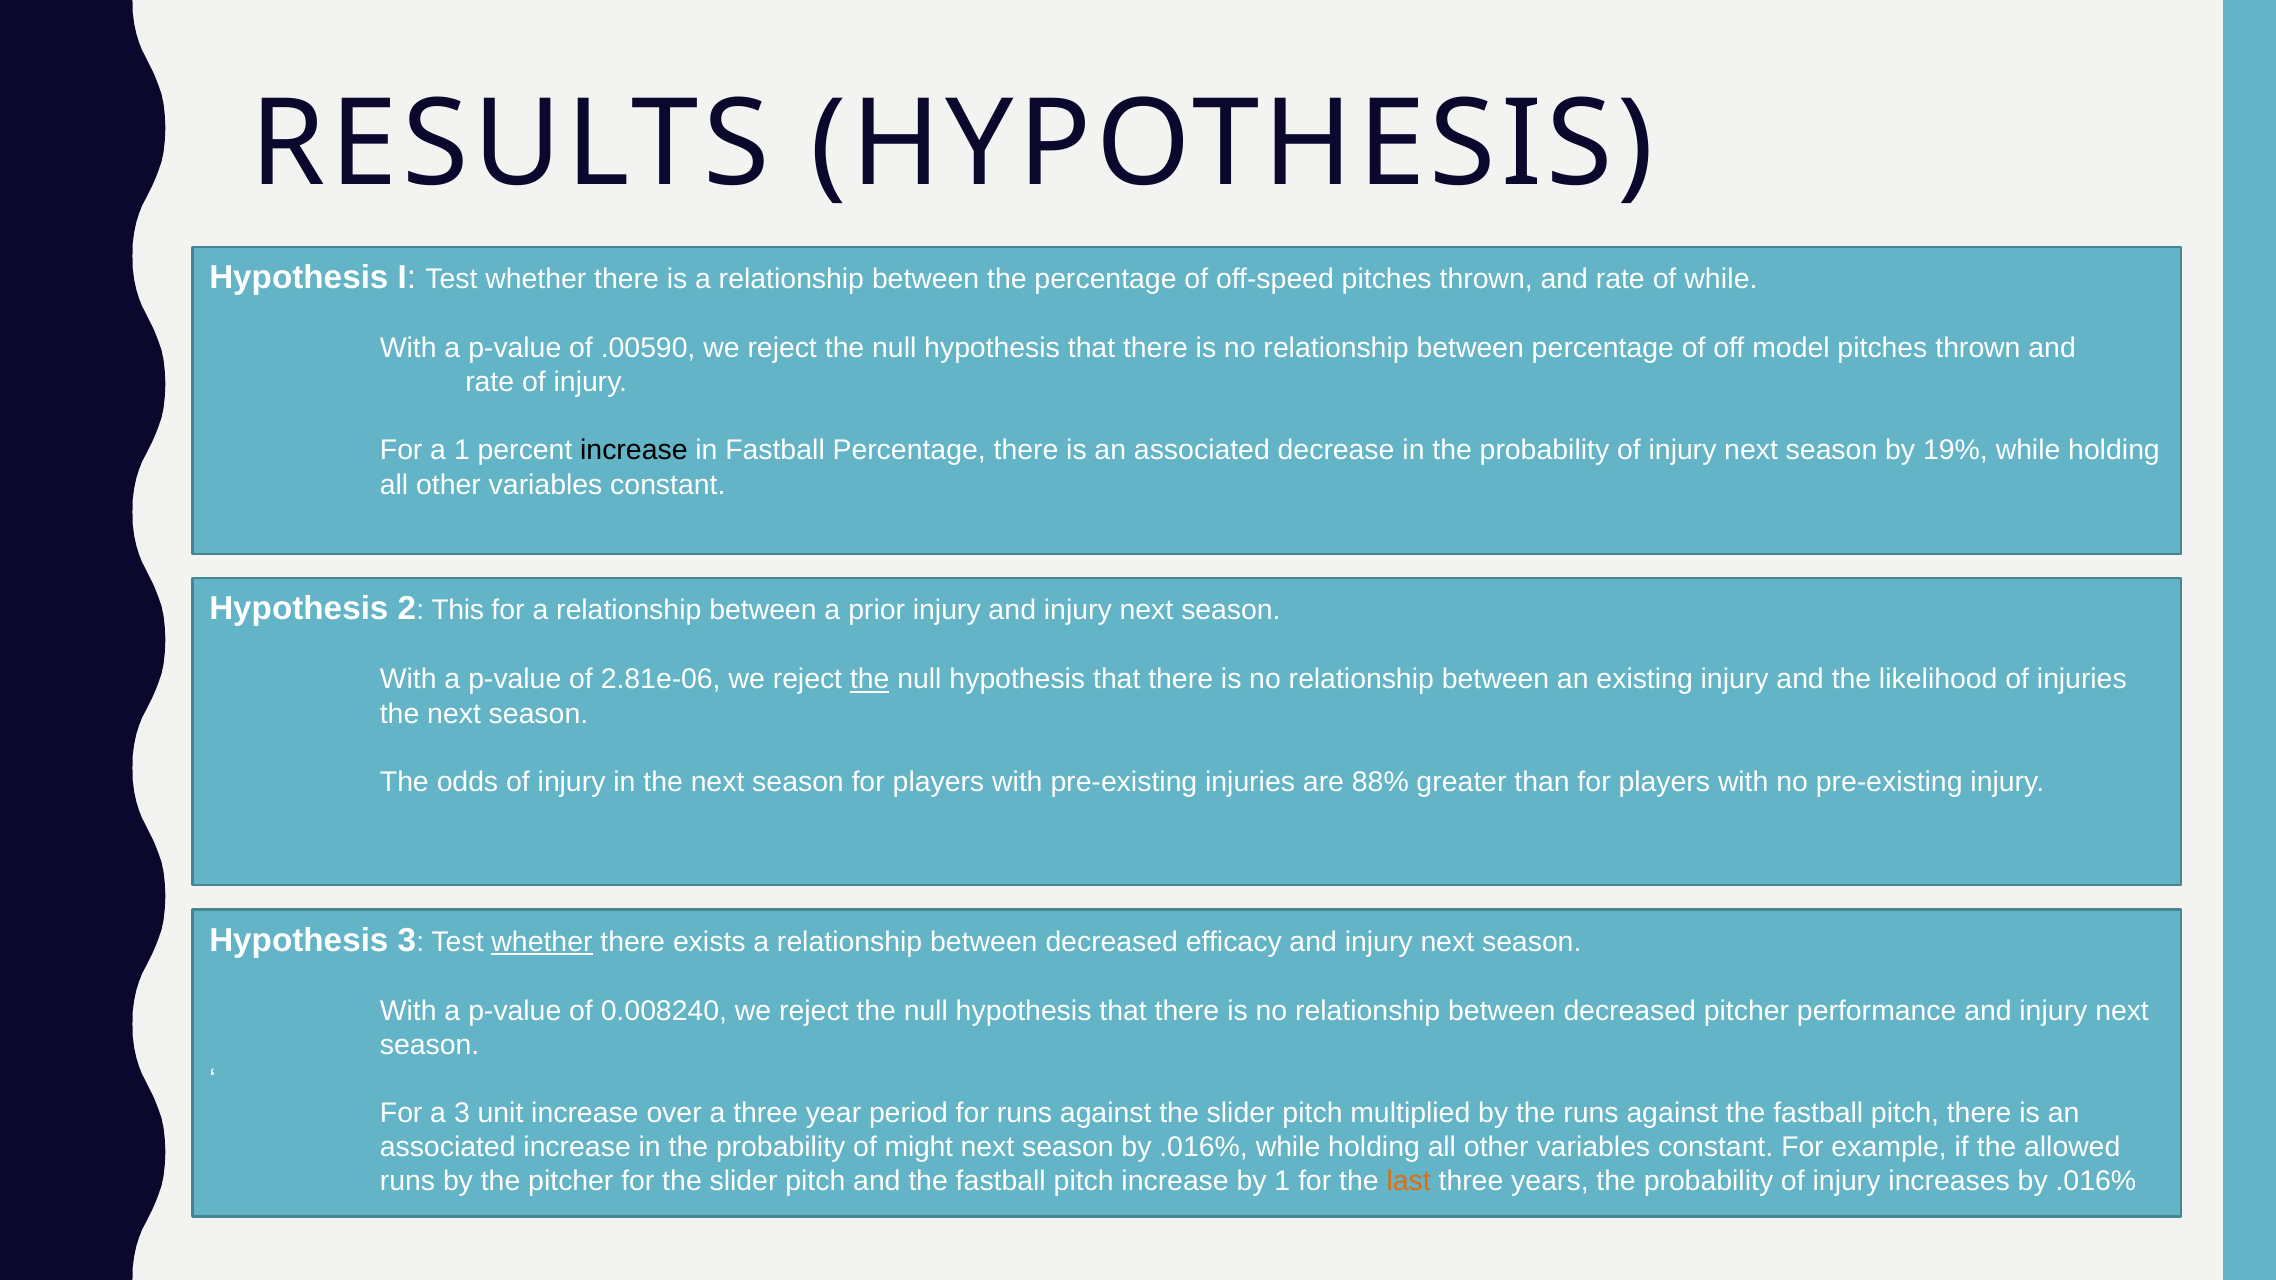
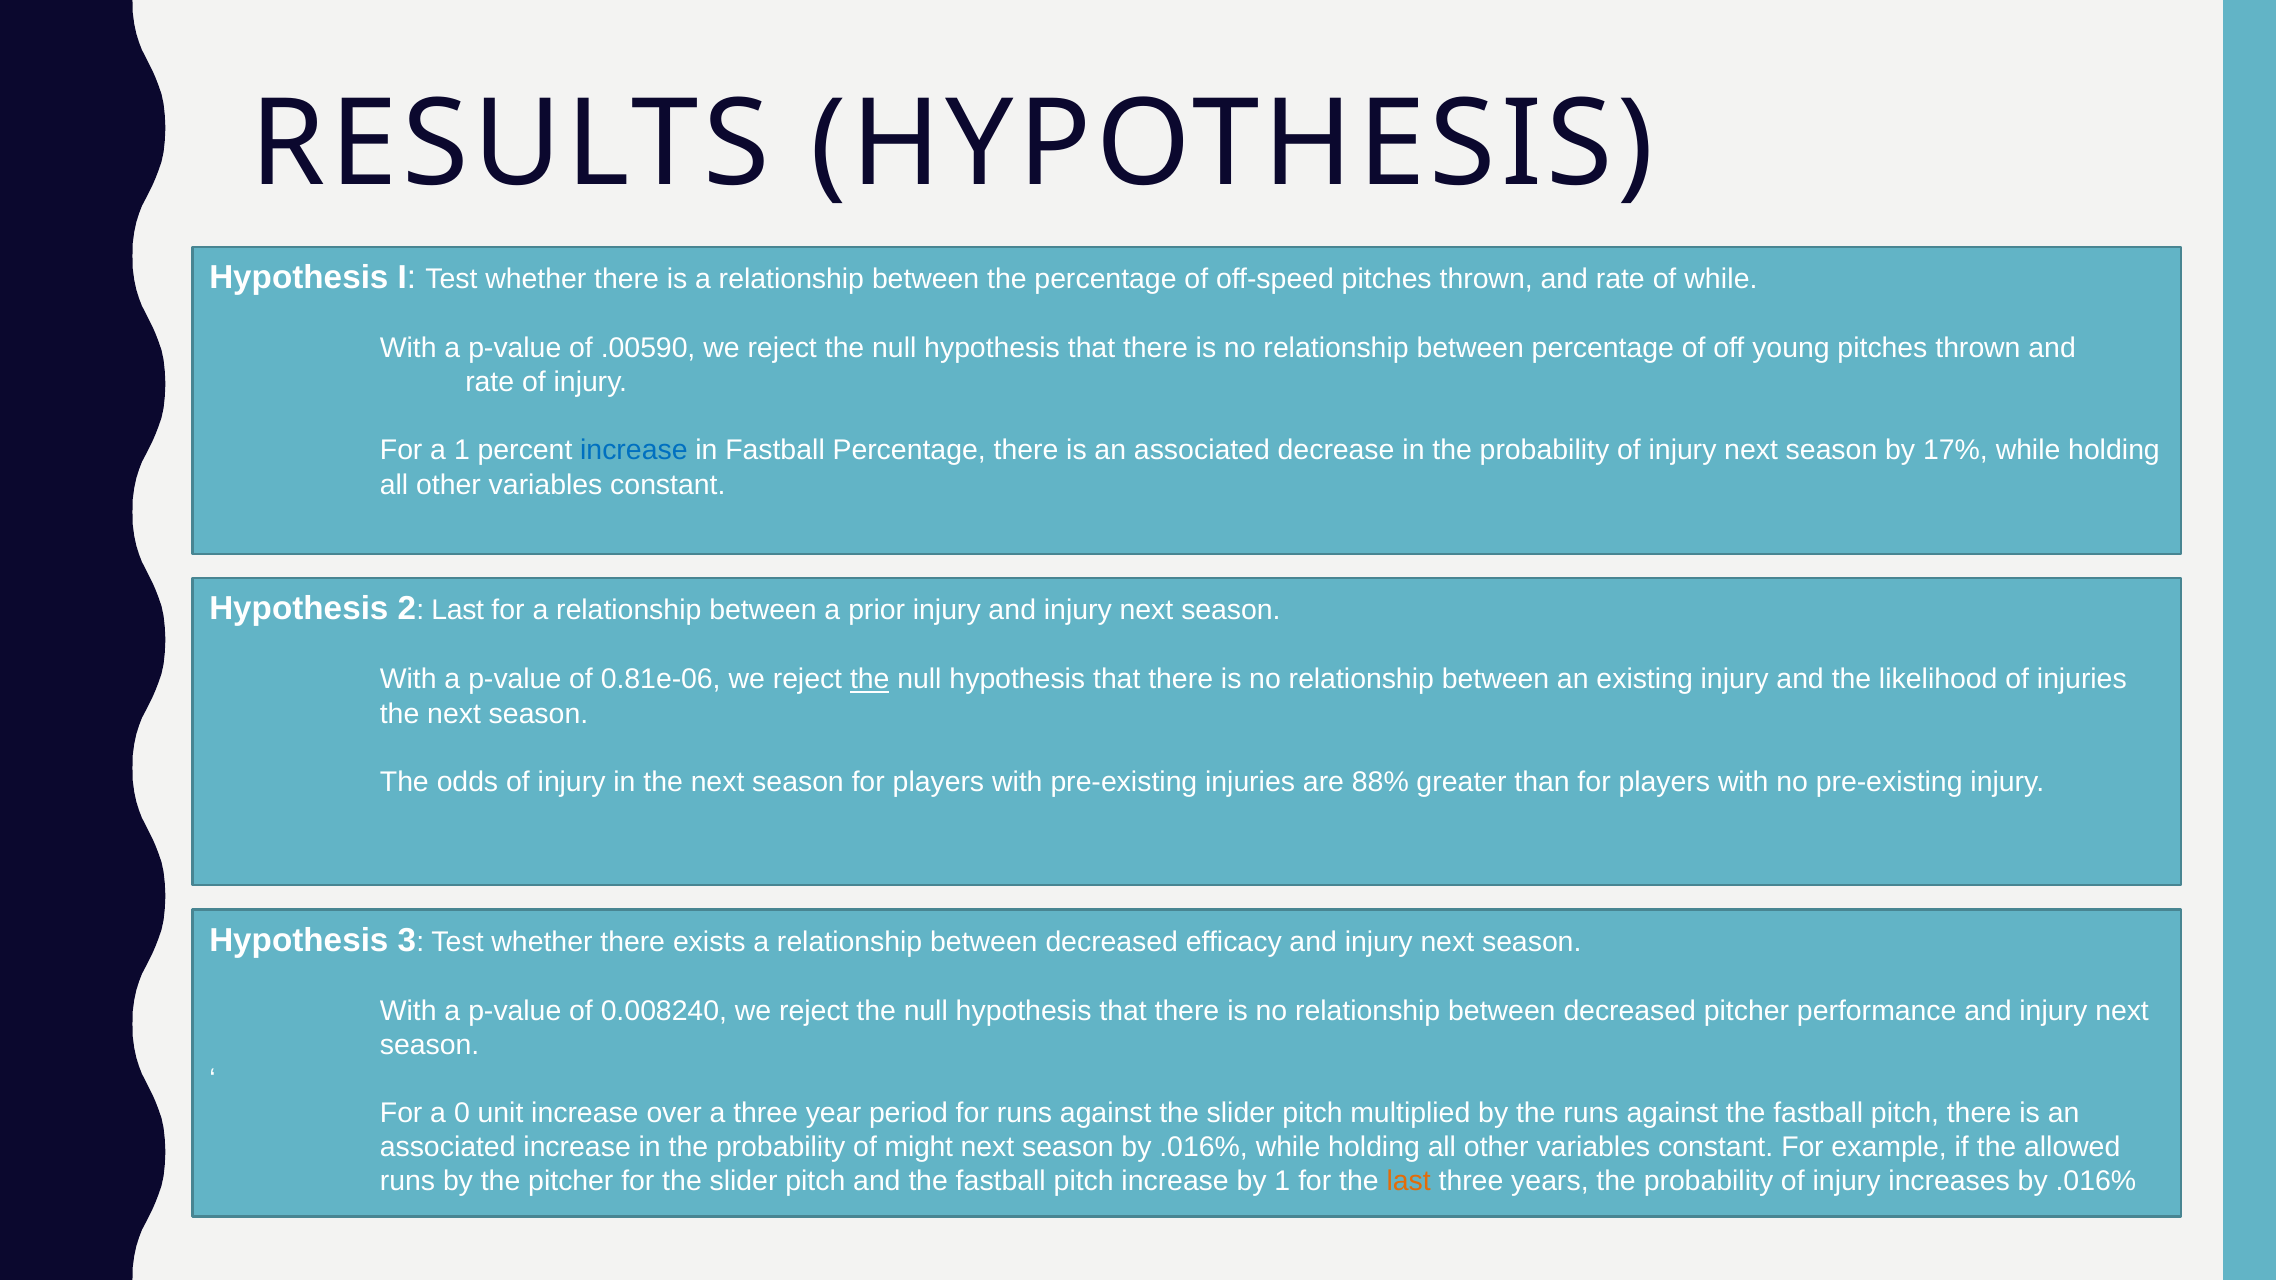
model: model -> young
increase at (634, 451) colour: black -> blue
19%: 19% -> 17%
2 This: This -> Last
2.81e-06: 2.81e-06 -> 0.81e-06
whether at (542, 942) underline: present -> none
a 3: 3 -> 0
